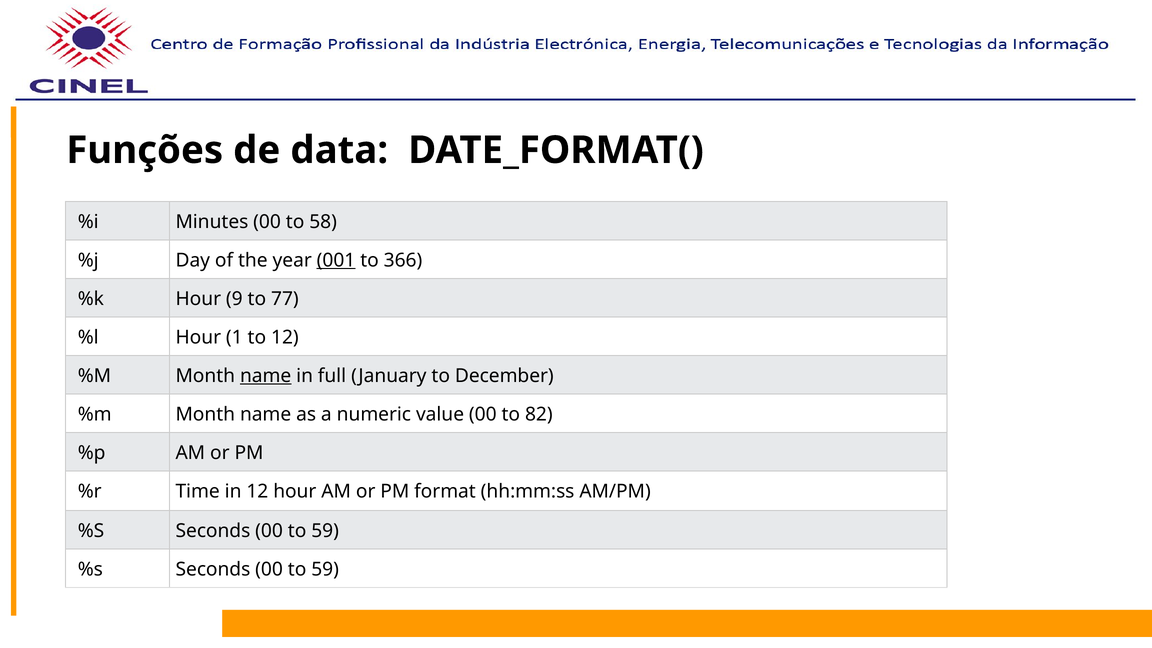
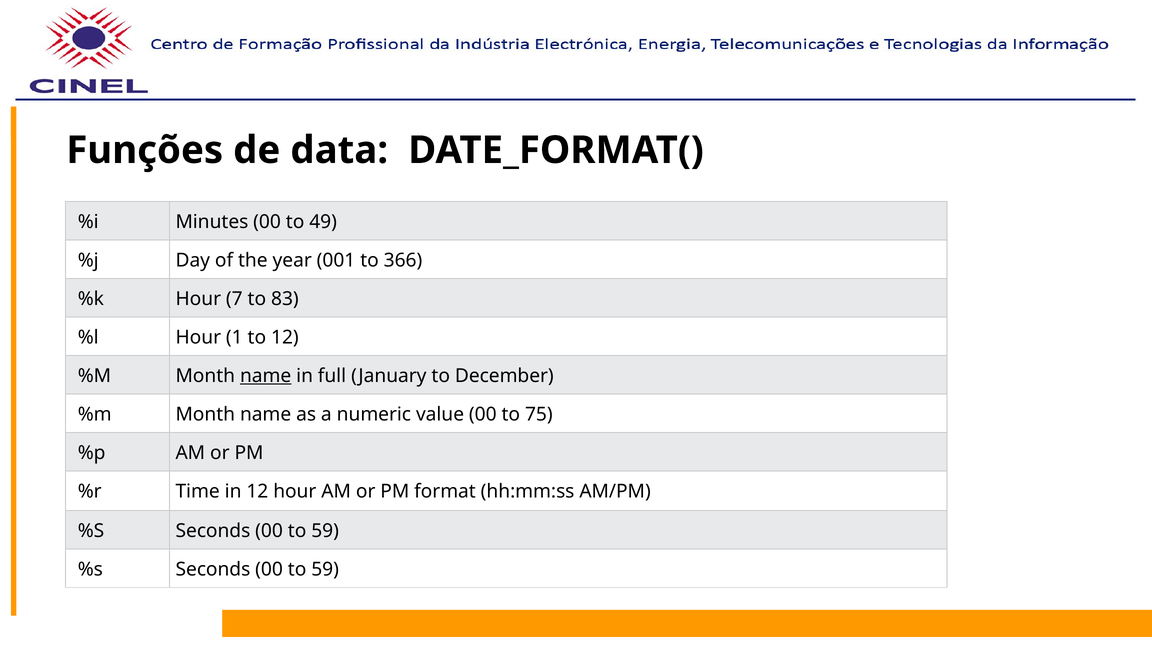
58: 58 -> 49
001 underline: present -> none
9: 9 -> 7
77: 77 -> 83
82: 82 -> 75
